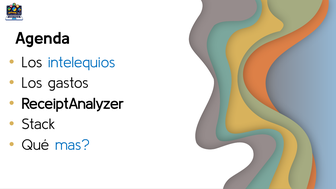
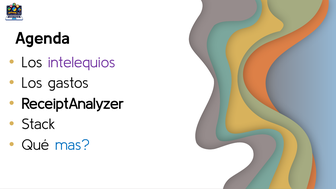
intelequios colour: blue -> purple
